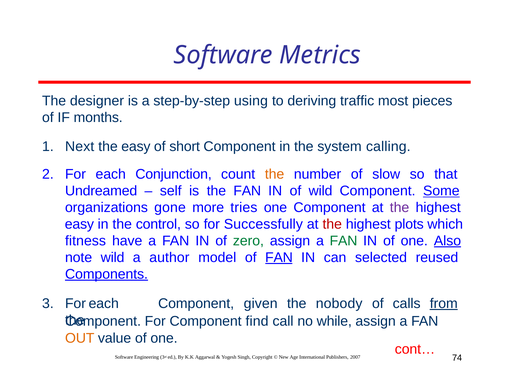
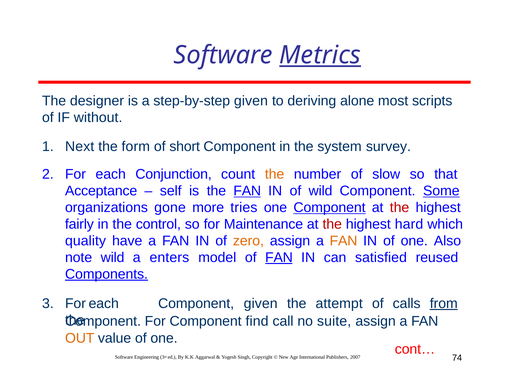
Metrics underline: none -> present
step-by-step using: using -> given
traffic: traffic -> alone
pieces: pieces -> scripts
months: months -> without
the easy: easy -> form
calling: calling -> survey
Undreamed: Undreamed -> Acceptance
FAN at (247, 191) underline: none -> present
Component at (330, 208) underline: none -> present
the at (400, 208) colour: purple -> red
easy at (79, 224): easy -> fairly
Successfully: Successfully -> Maintenance
plots: plots -> hard
fitness: fitness -> quality
zero colour: green -> orange
FAN at (344, 241) colour: green -> orange
Also underline: present -> none
author: author -> enters
selected: selected -> satisfied
nobody: nobody -> attempt
while: while -> suite
